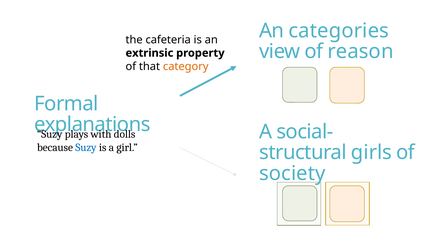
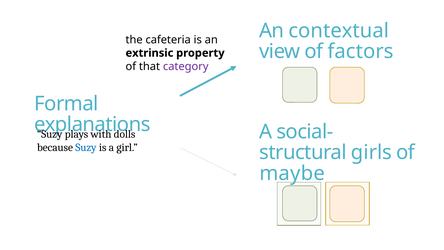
categories: categories -> contextual
reason: reason -> factors
category colour: orange -> purple
society: society -> maybe
